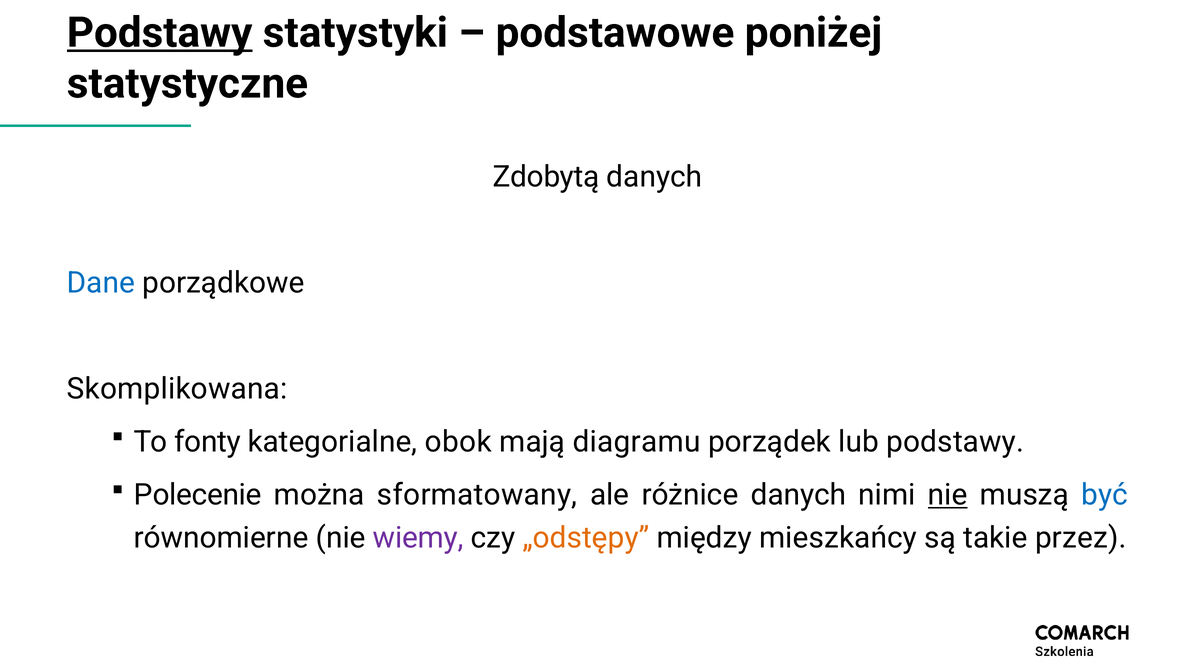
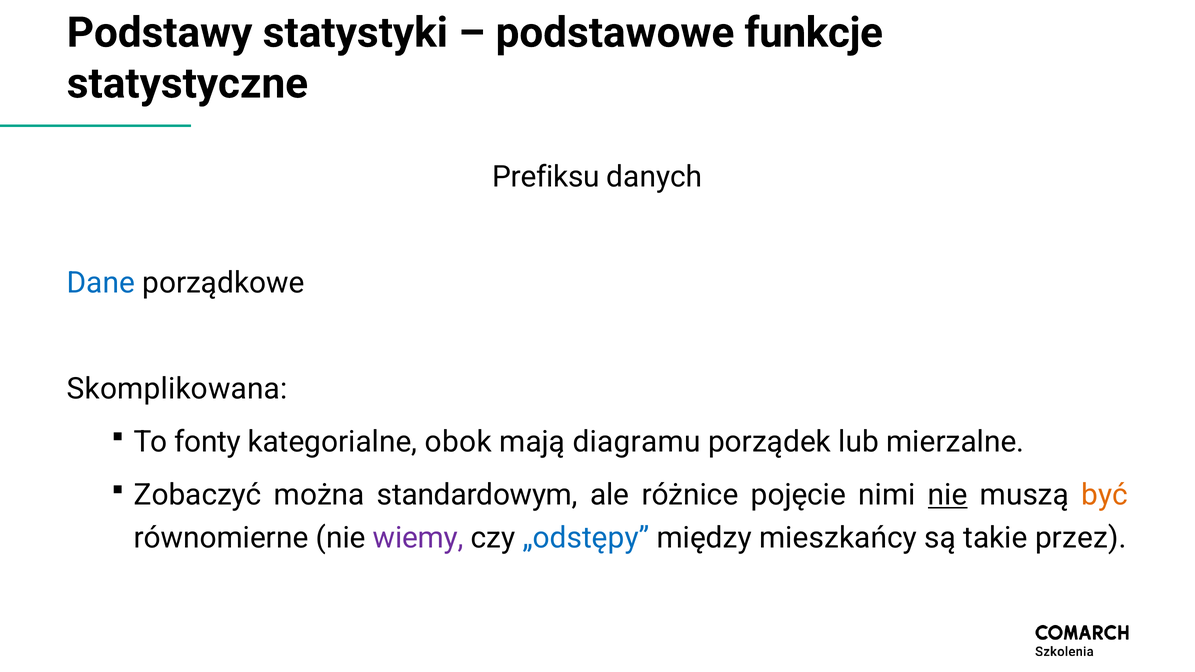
Podstawy at (160, 33) underline: present -> none
poniżej: poniżej -> funkcje
Zdobytą: Zdobytą -> Prefiksu
lub podstawy: podstawy -> mierzalne
Polecenie: Polecenie -> Zobaczyć
sformatowany: sformatowany -> standardowym
różnice danych: danych -> pojęcie
być colour: blue -> orange
„odstępy colour: orange -> blue
